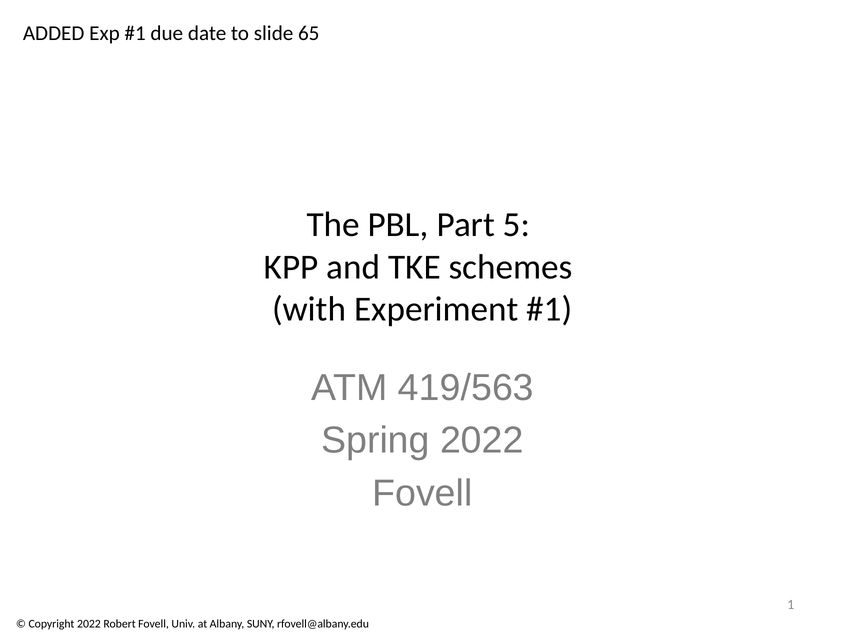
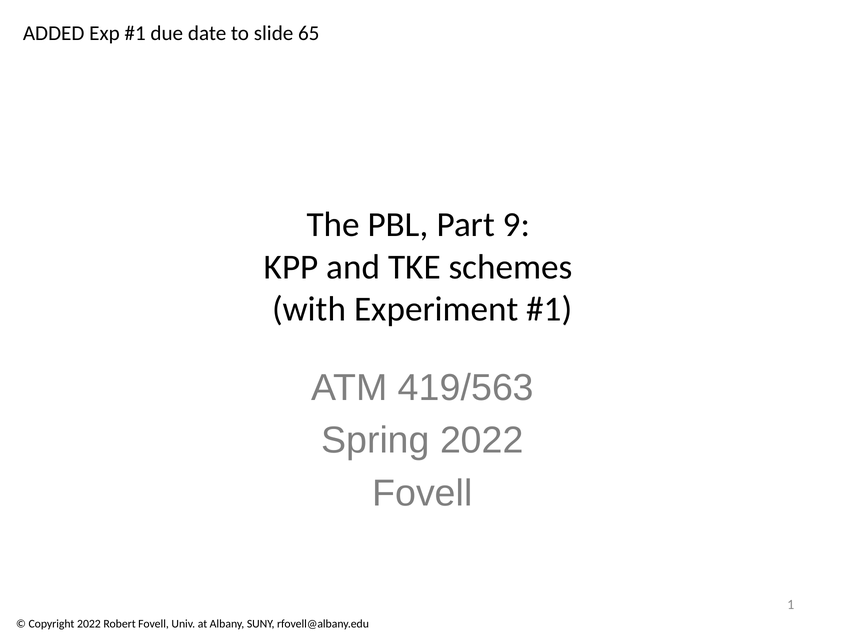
5: 5 -> 9
